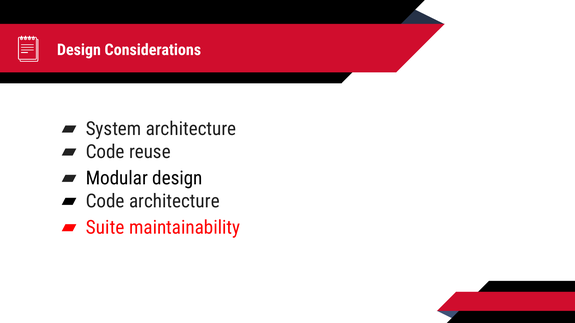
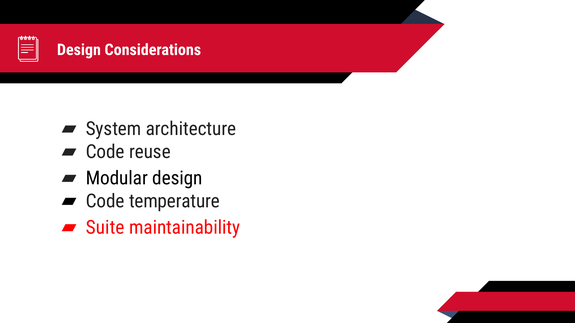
Code architecture: architecture -> temperature
